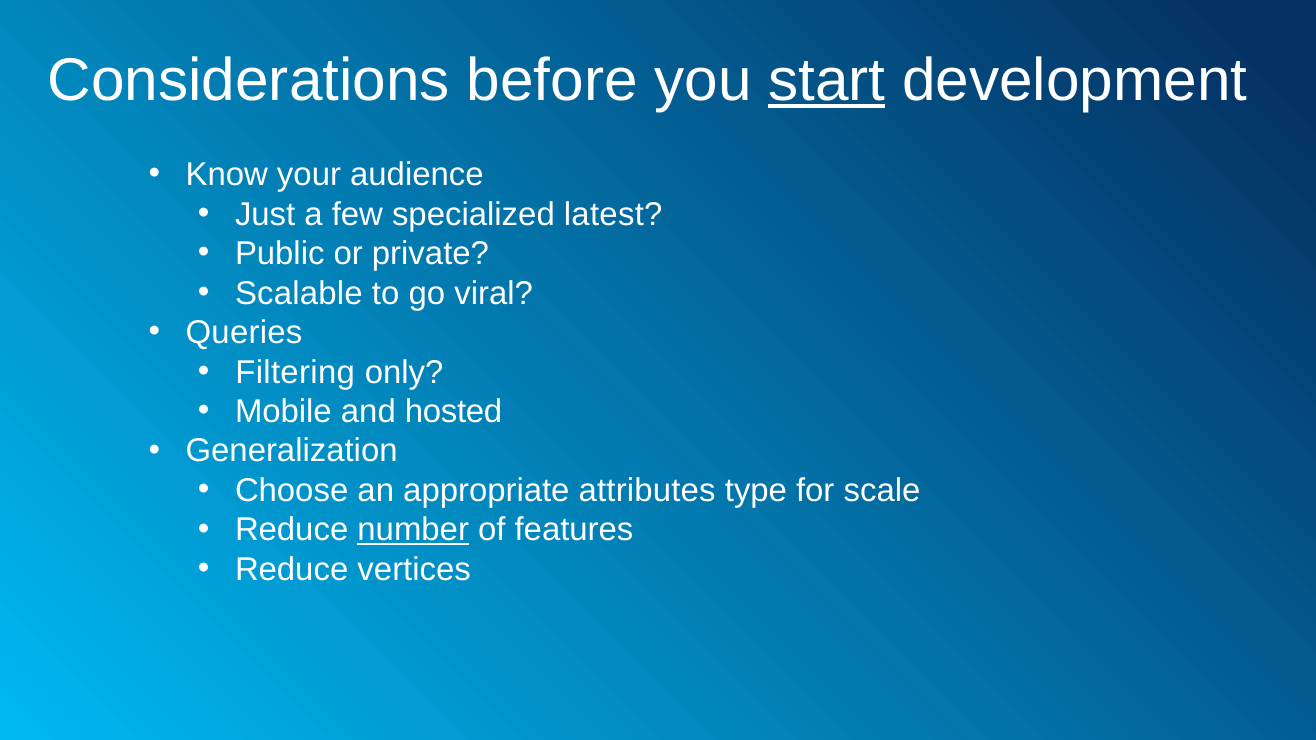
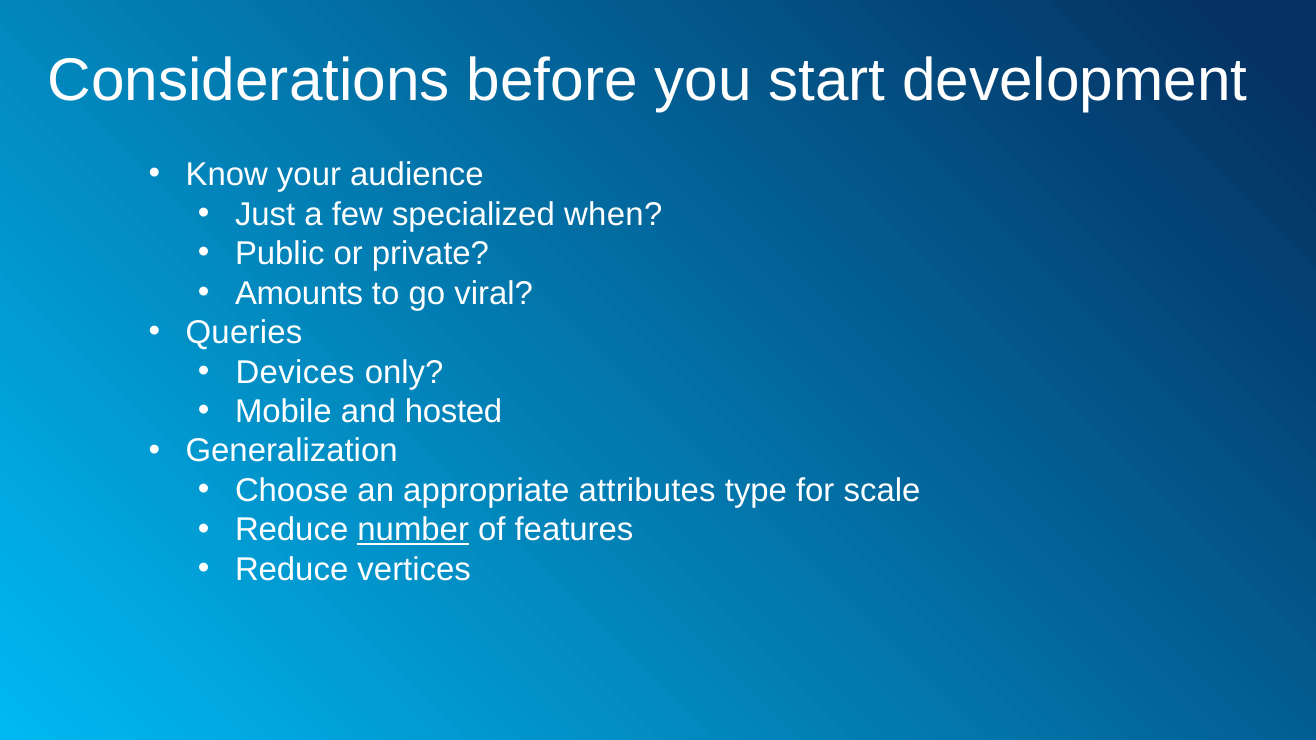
start underline: present -> none
latest: latest -> when
Scalable: Scalable -> Amounts
Filtering: Filtering -> Devices
